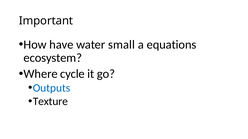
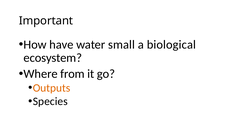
equations: equations -> biological
cycle: cycle -> from
Outputs colour: blue -> orange
Texture: Texture -> Species
